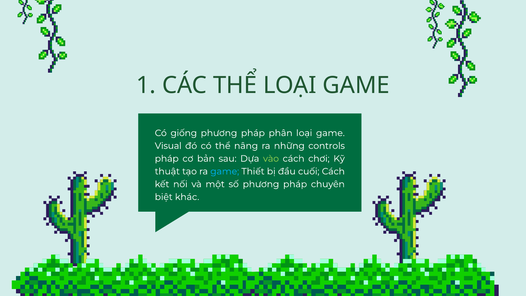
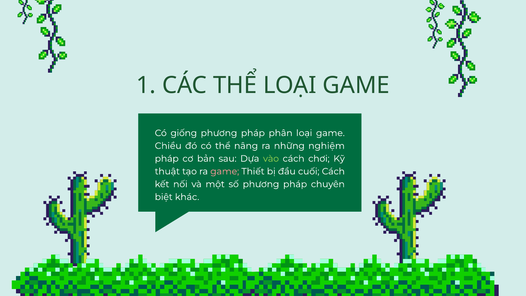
Visual: Visual -> Chiều
controls: controls -> nghiệm
game at (225, 171) colour: light blue -> pink
